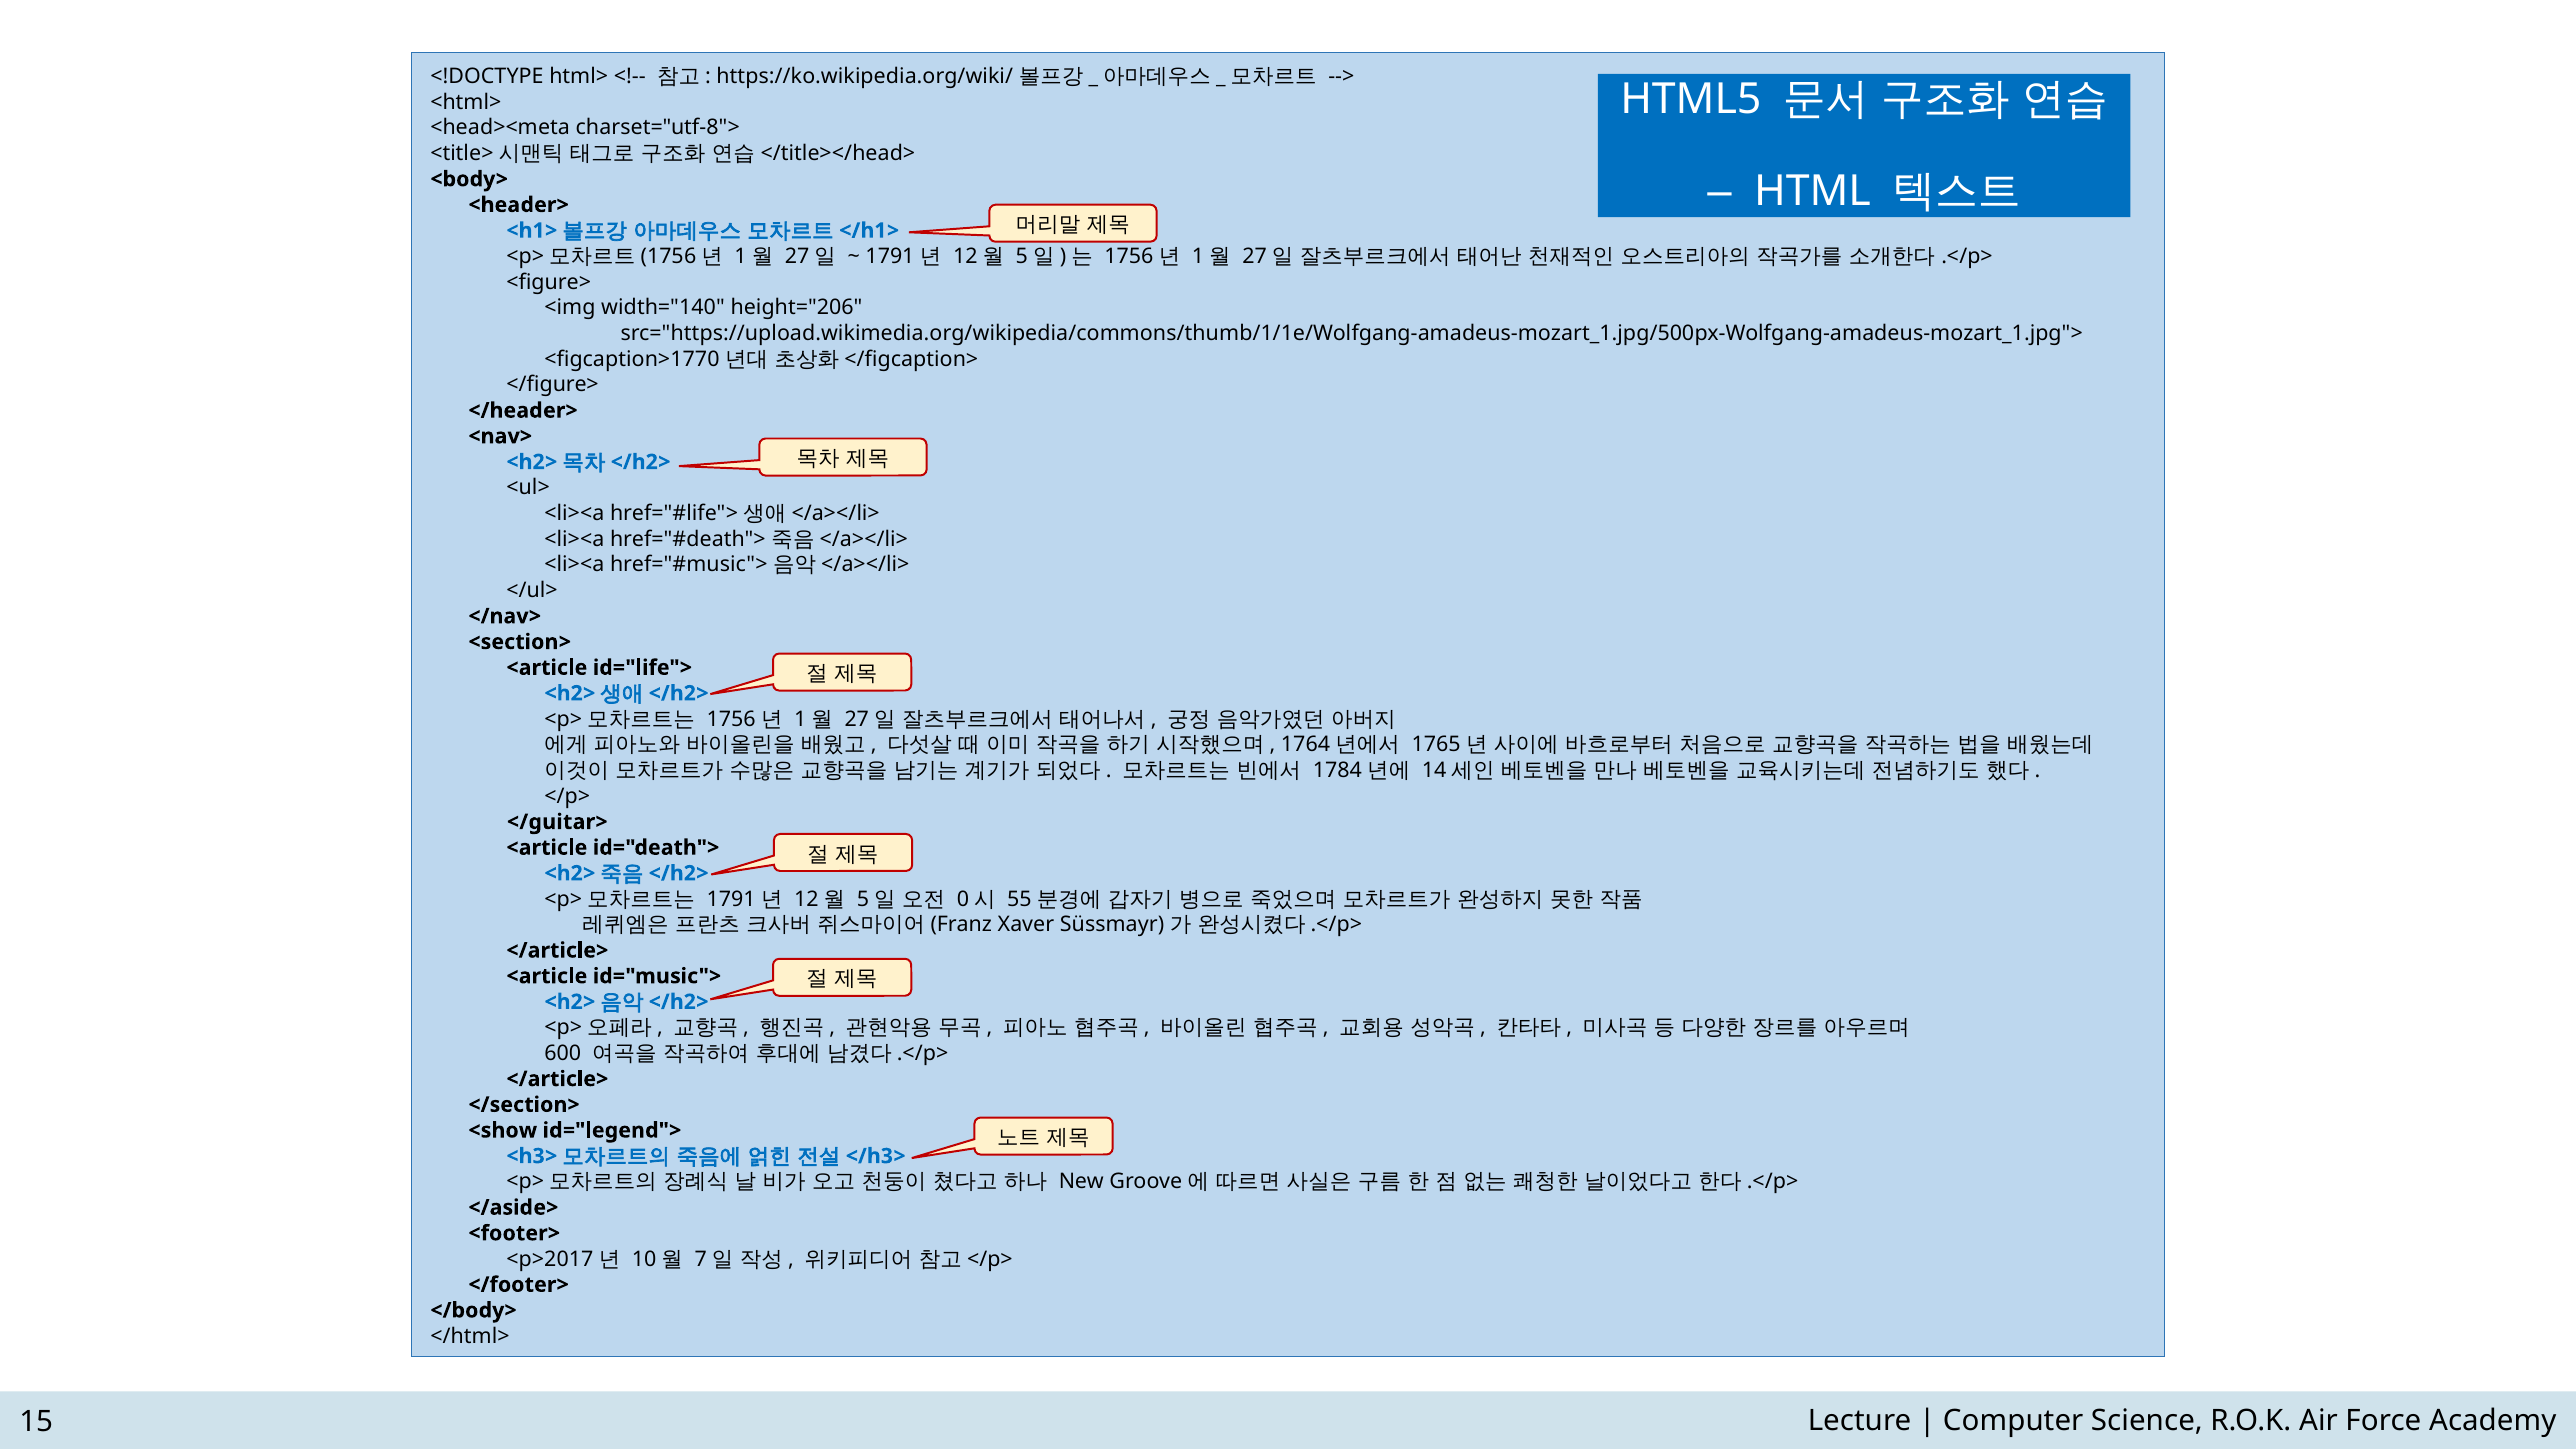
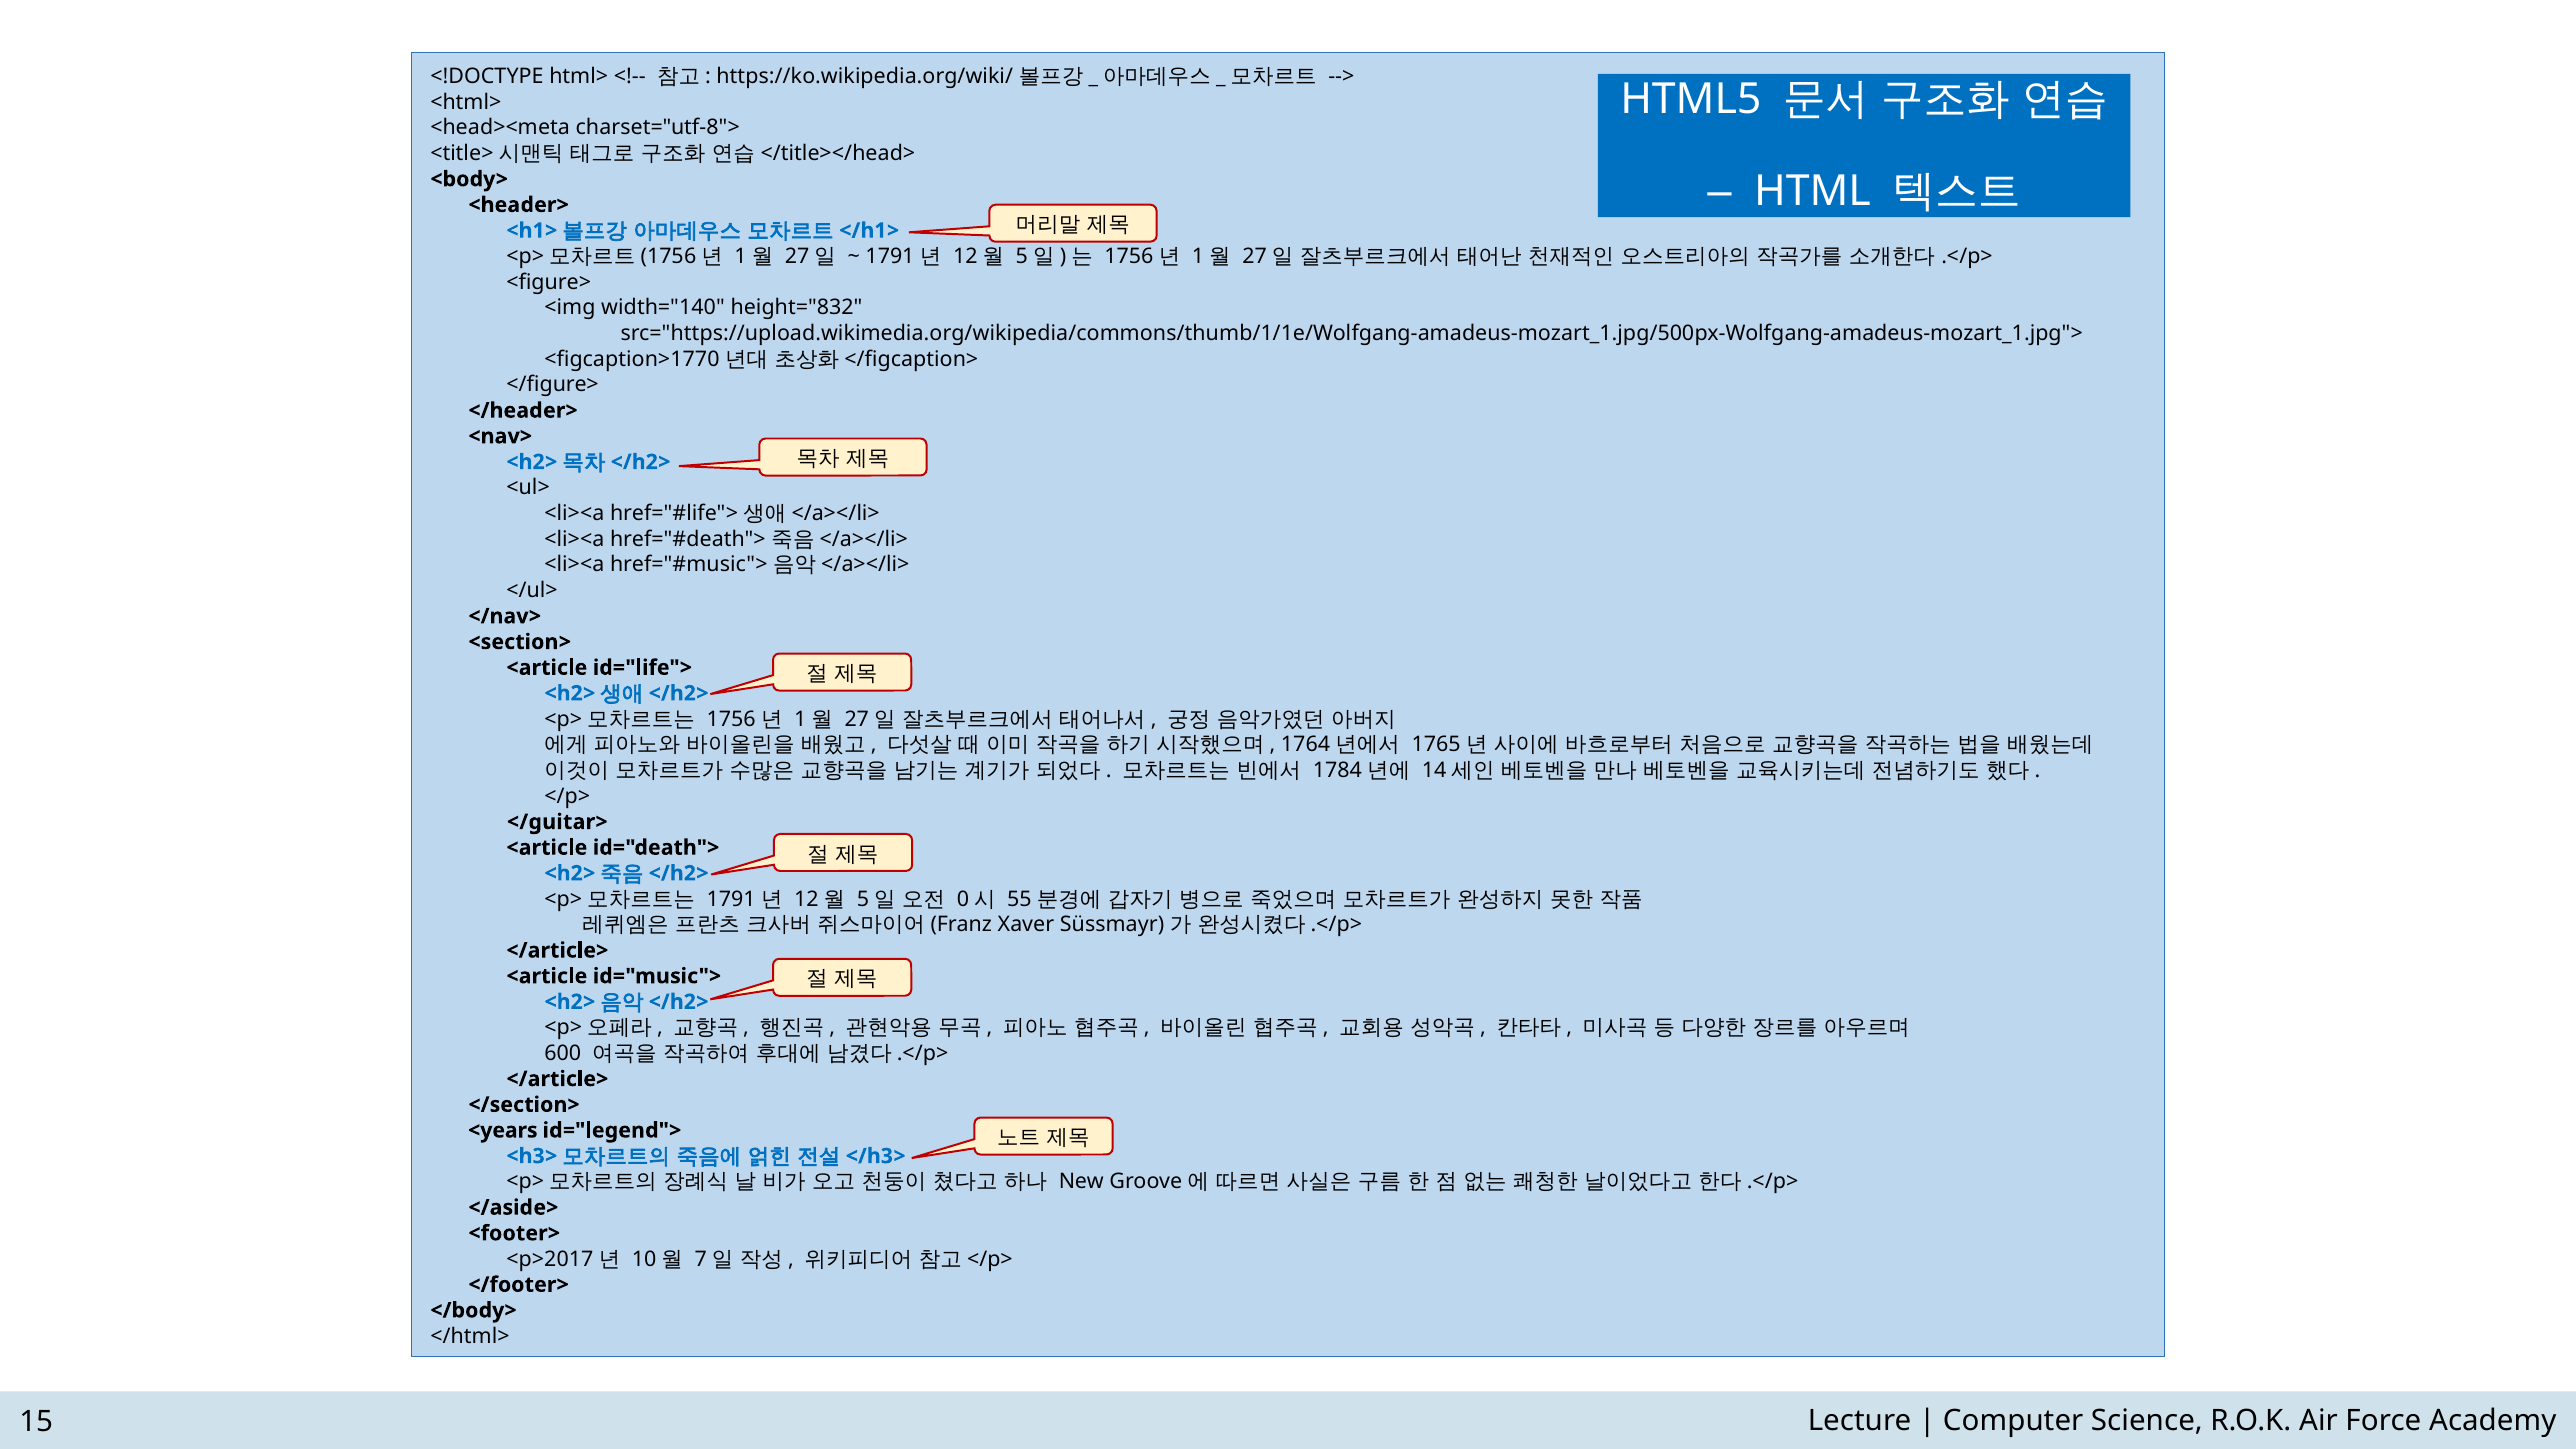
height="206: height="206 -> height="832
<show: <show -> <years
